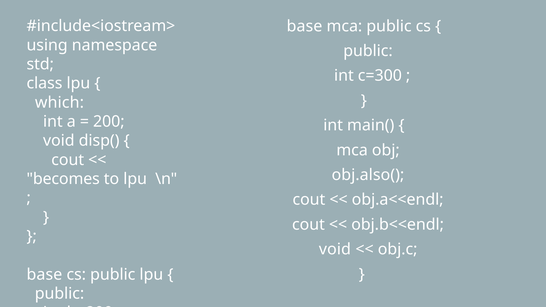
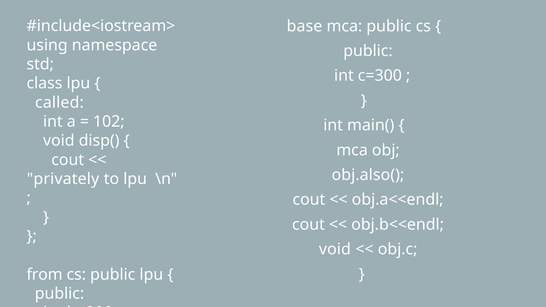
which: which -> called
200: 200 -> 102
becomes: becomes -> privately
base at (44, 275): base -> from
